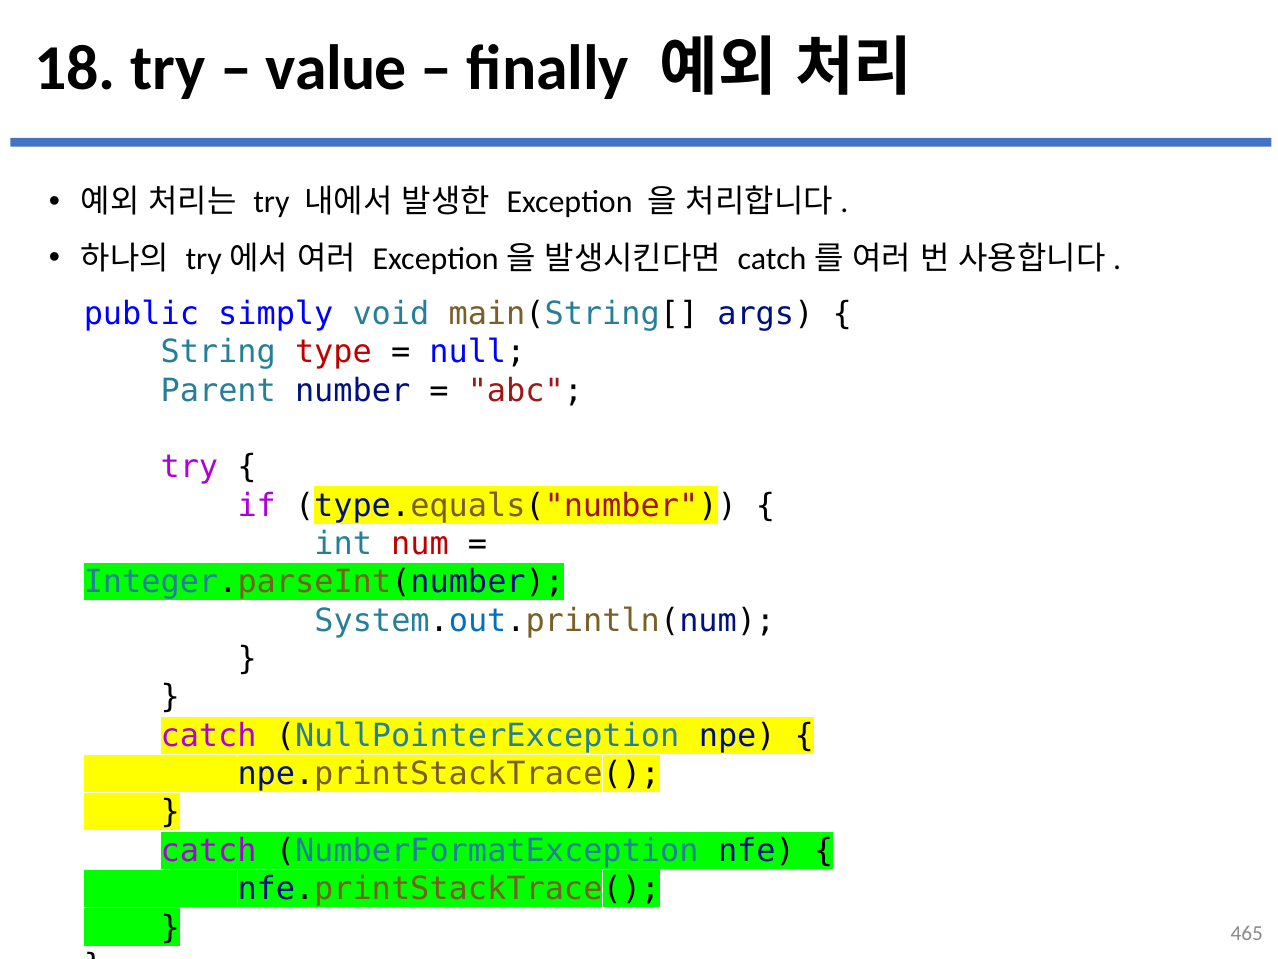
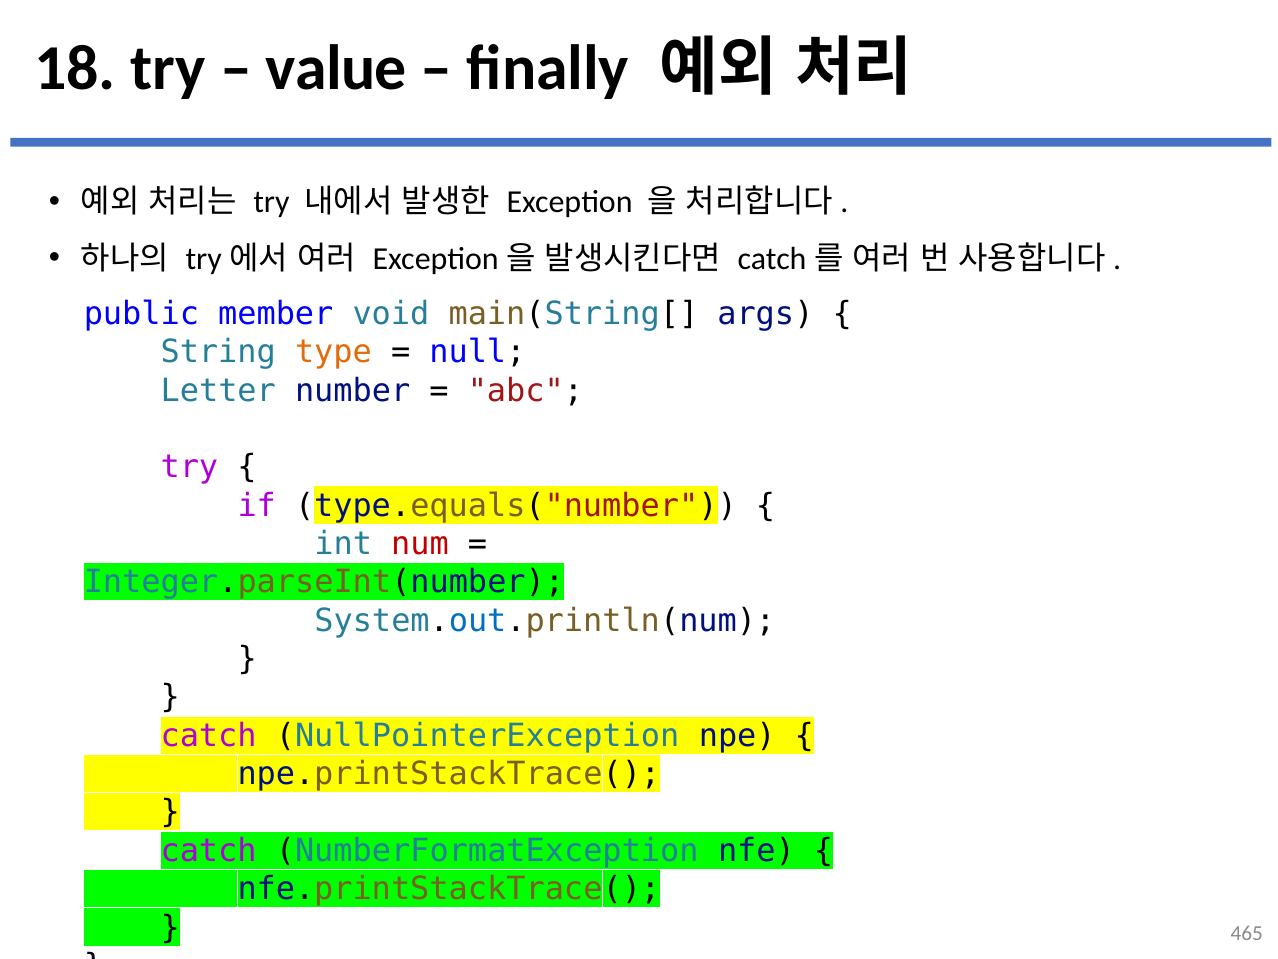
simply: simply -> member
type colour: red -> orange
Parent: Parent -> Letter
